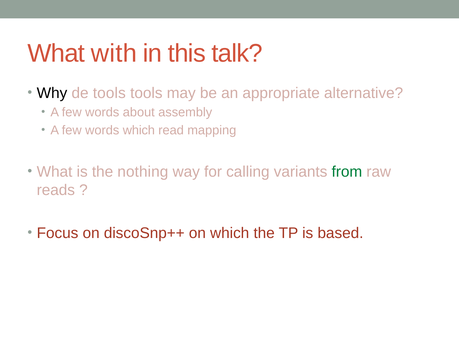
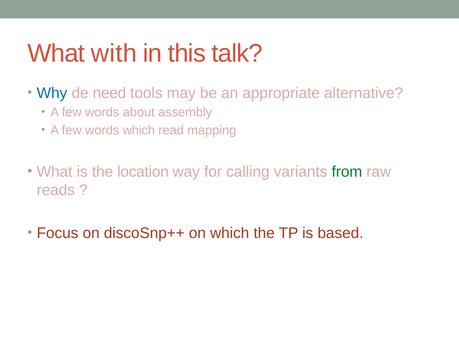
Why colour: black -> blue
de tools: tools -> need
nothing: nothing -> location
